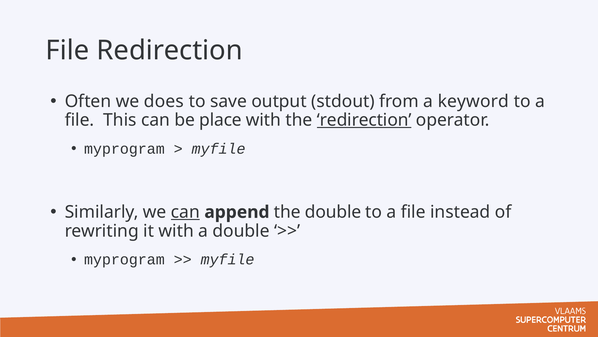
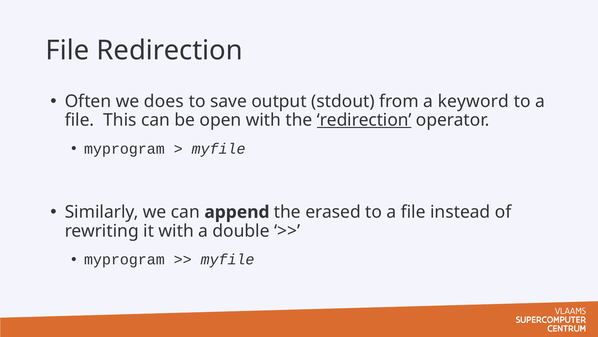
place: place -> open
can at (185, 212) underline: present -> none
the double: double -> erased
